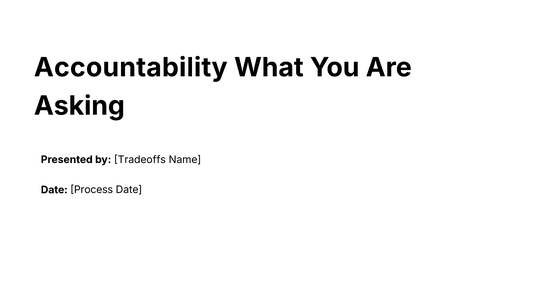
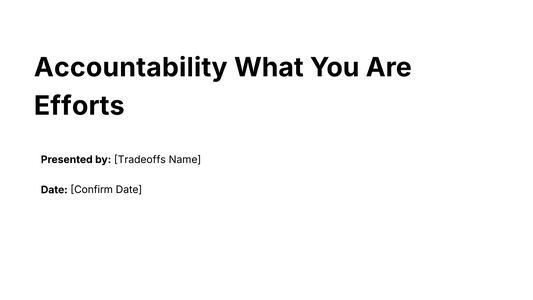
Asking: Asking -> Efforts
Process: Process -> Confirm
